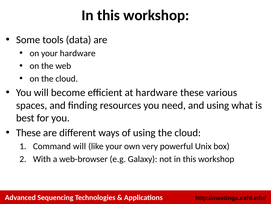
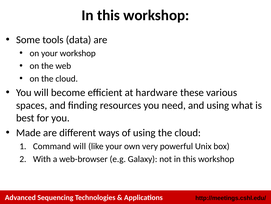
your hardware: hardware -> workshop
These at (28, 132): These -> Made
